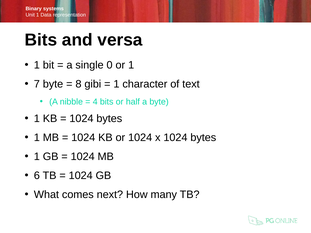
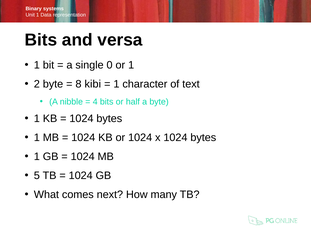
7: 7 -> 2
gibi: gibi -> kibi
6: 6 -> 5
